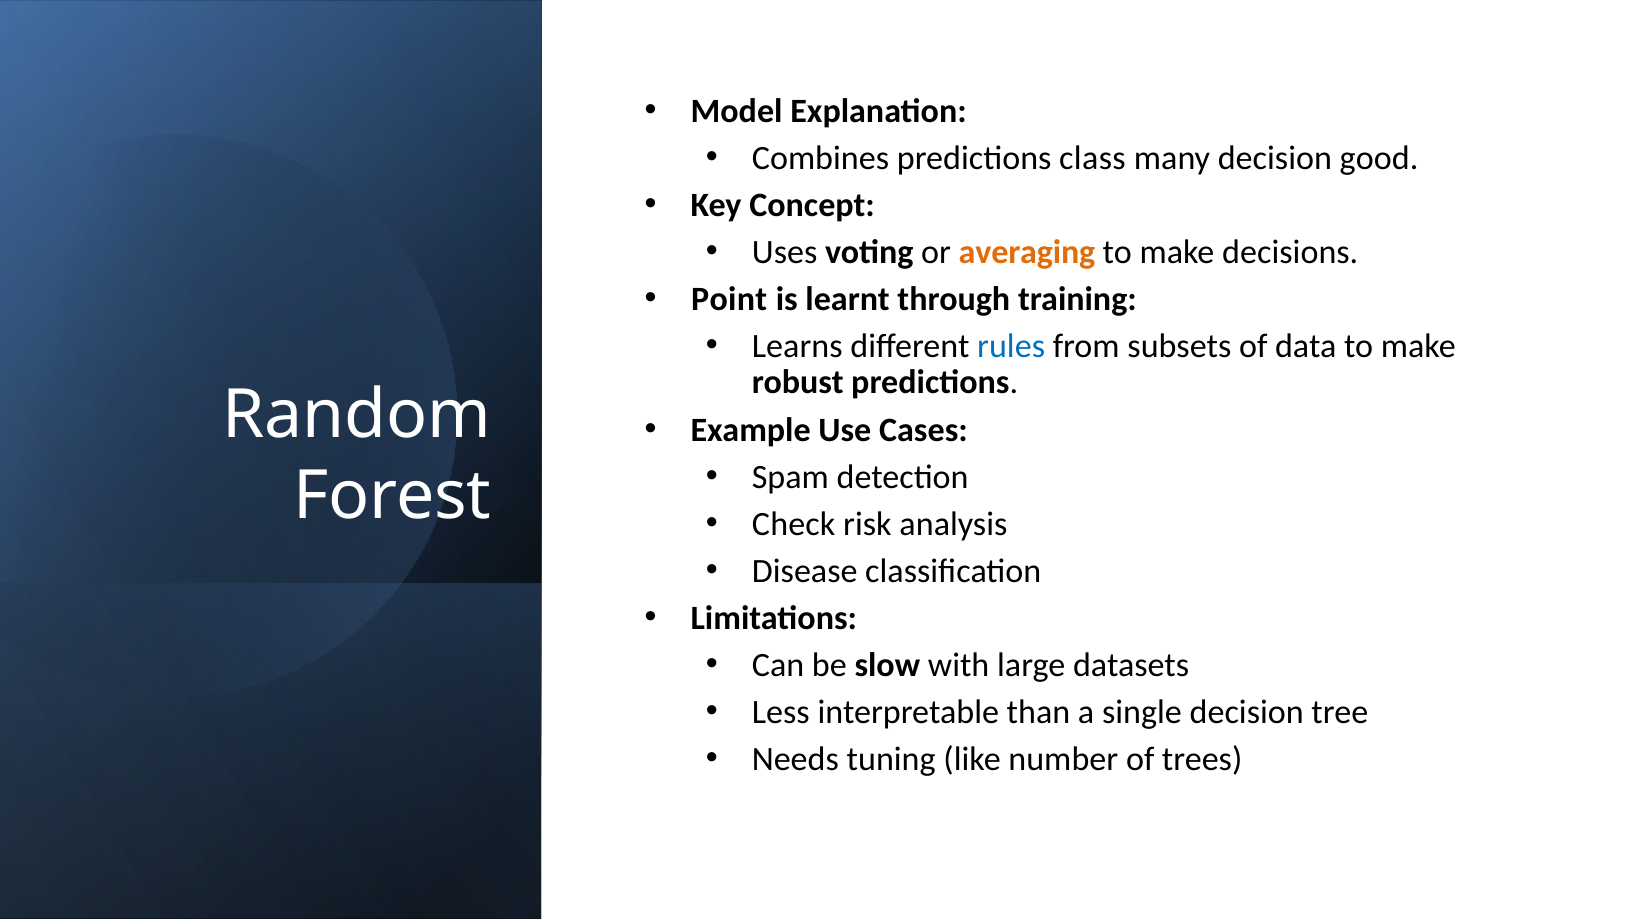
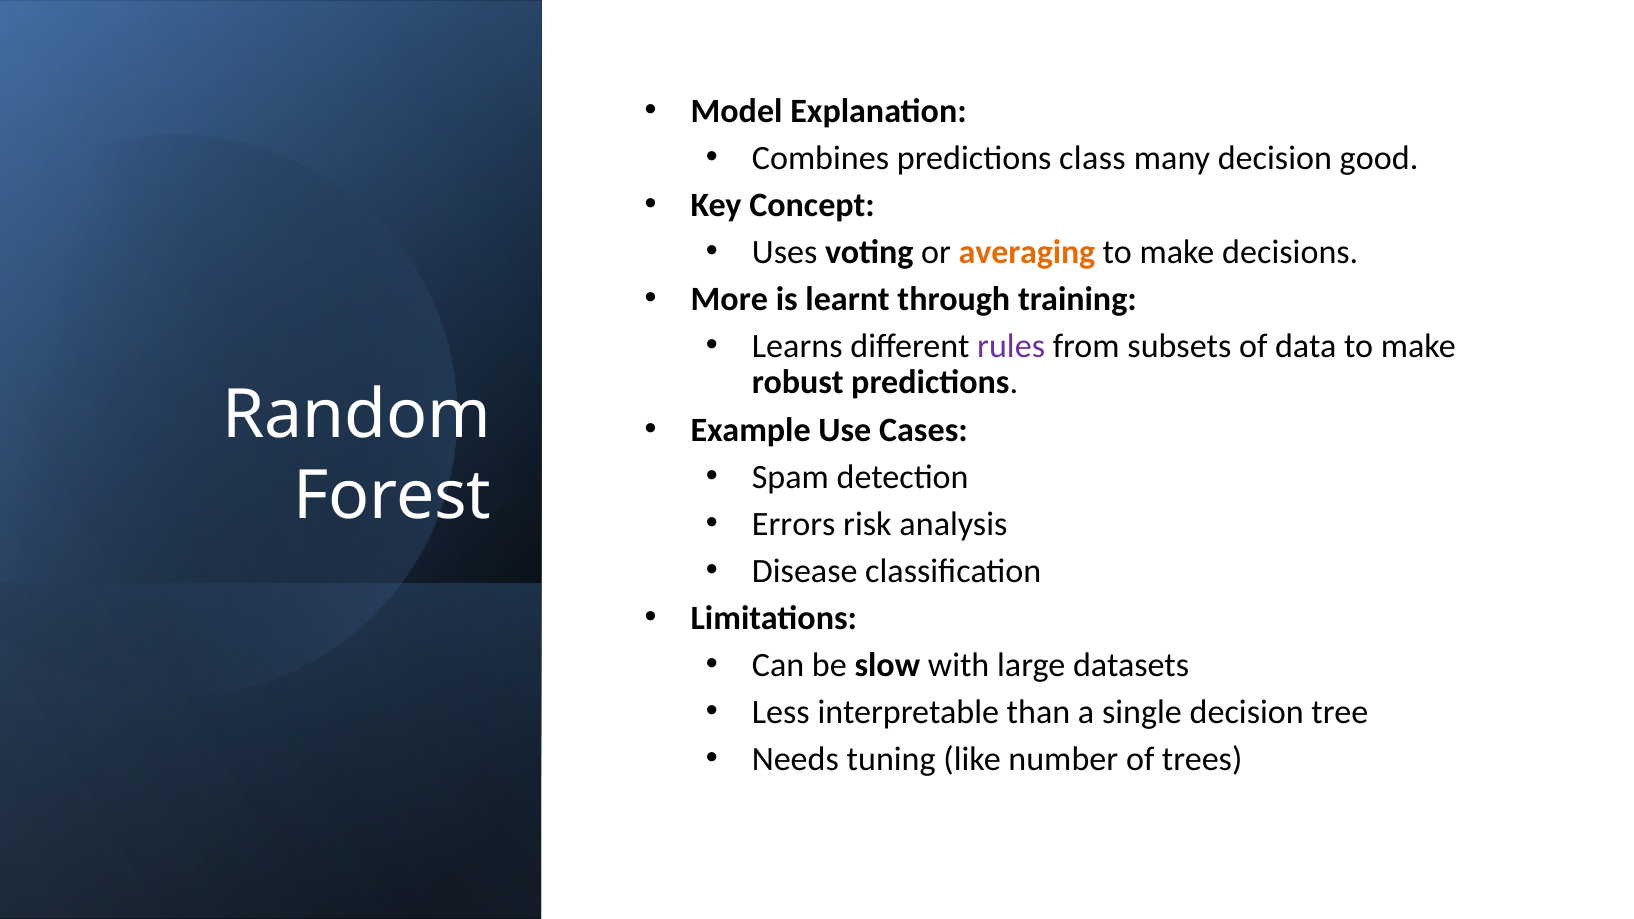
Point: Point -> More
rules colour: blue -> purple
Check: Check -> Errors
